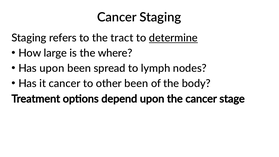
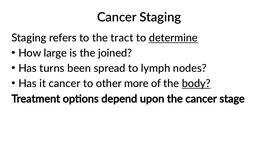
where: where -> joined
Has upon: upon -> turns
other been: been -> more
body underline: none -> present
